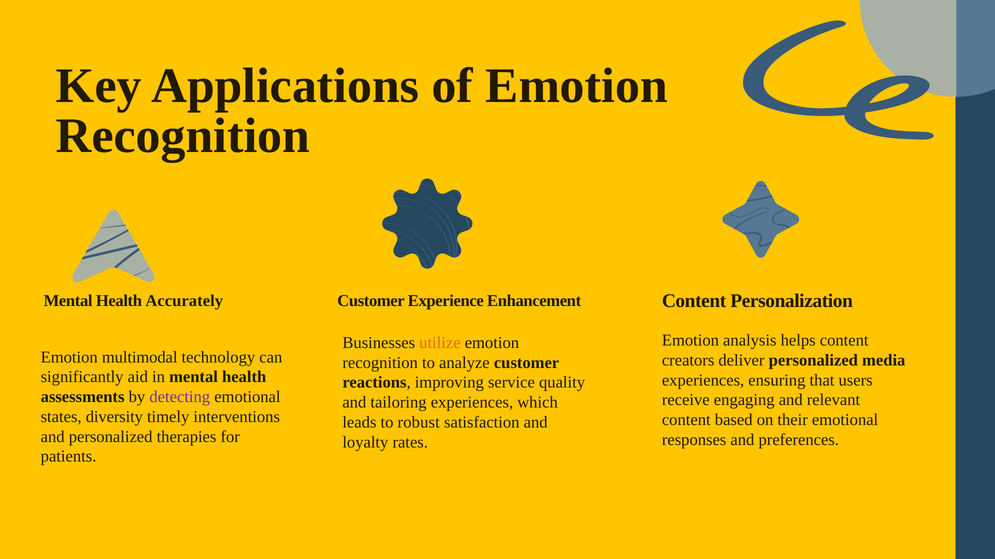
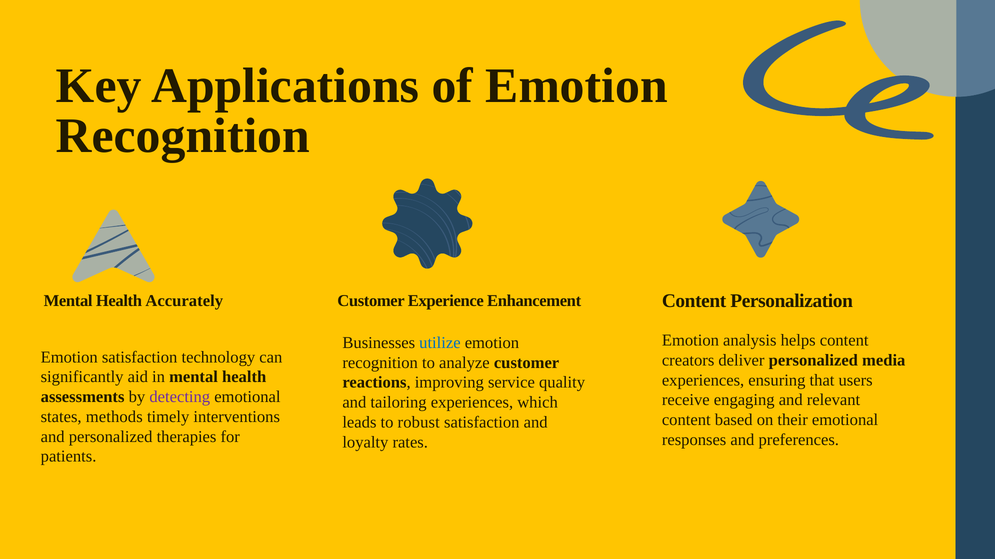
utilize colour: orange -> blue
Emotion multimodal: multimodal -> satisfaction
diversity: diversity -> methods
